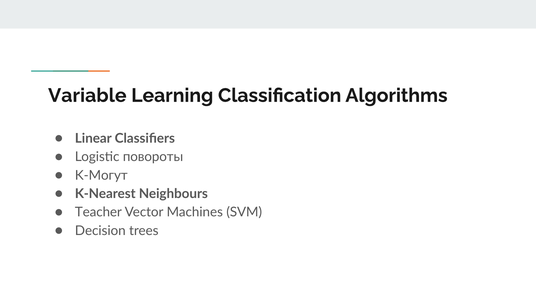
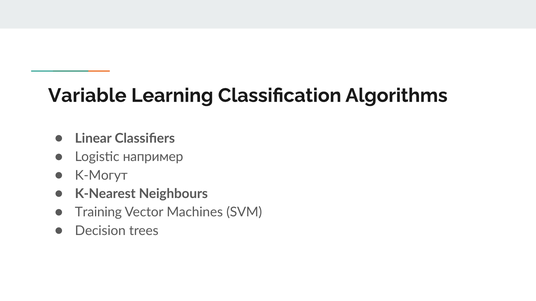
повороты: повороты -> например
Teacher: Teacher -> Training
